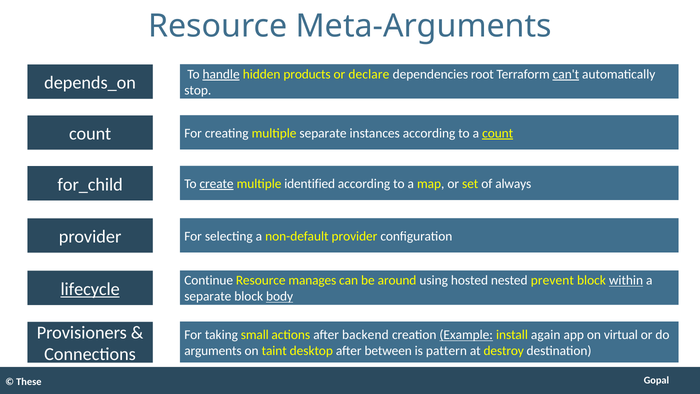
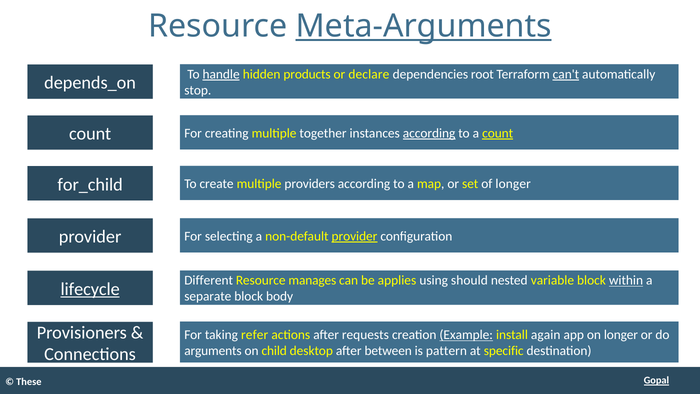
Meta-Arguments underline: none -> present
multiple separate: separate -> together
according at (429, 133) underline: none -> present
create underline: present -> none
identified: identified -> providers
of always: always -> longer
provider at (354, 236) underline: none -> present
Continue: Continue -> Different
around: around -> applies
hosted: hosted -> should
prevent: prevent -> variable
body underline: present -> none
small: small -> refer
backend: backend -> requests
on virtual: virtual -> longer
taint: taint -> child
destroy: destroy -> specific
Gopal underline: none -> present
